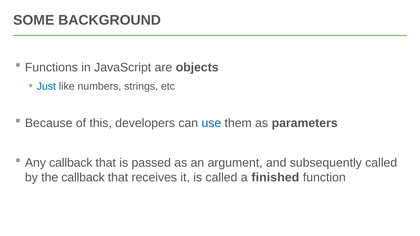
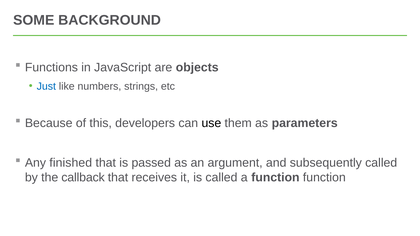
use colour: blue -> black
Any callback: callback -> finished
a finished: finished -> function
